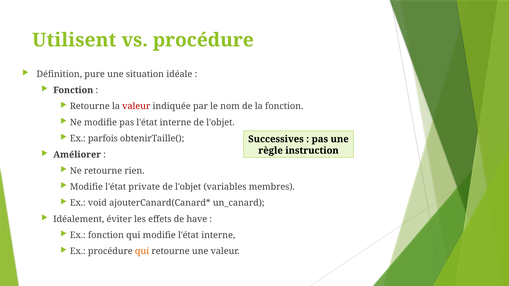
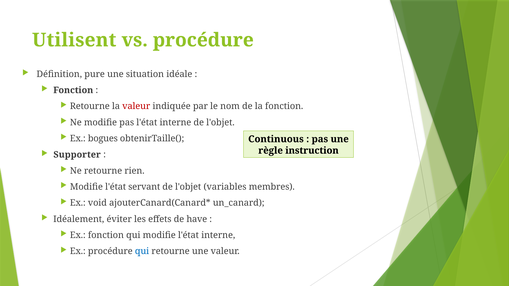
parfois: parfois -> bogues
Successives: Successives -> Continuous
Améliorer: Améliorer -> Supporter
private: private -> servant
qui at (142, 252) colour: orange -> blue
